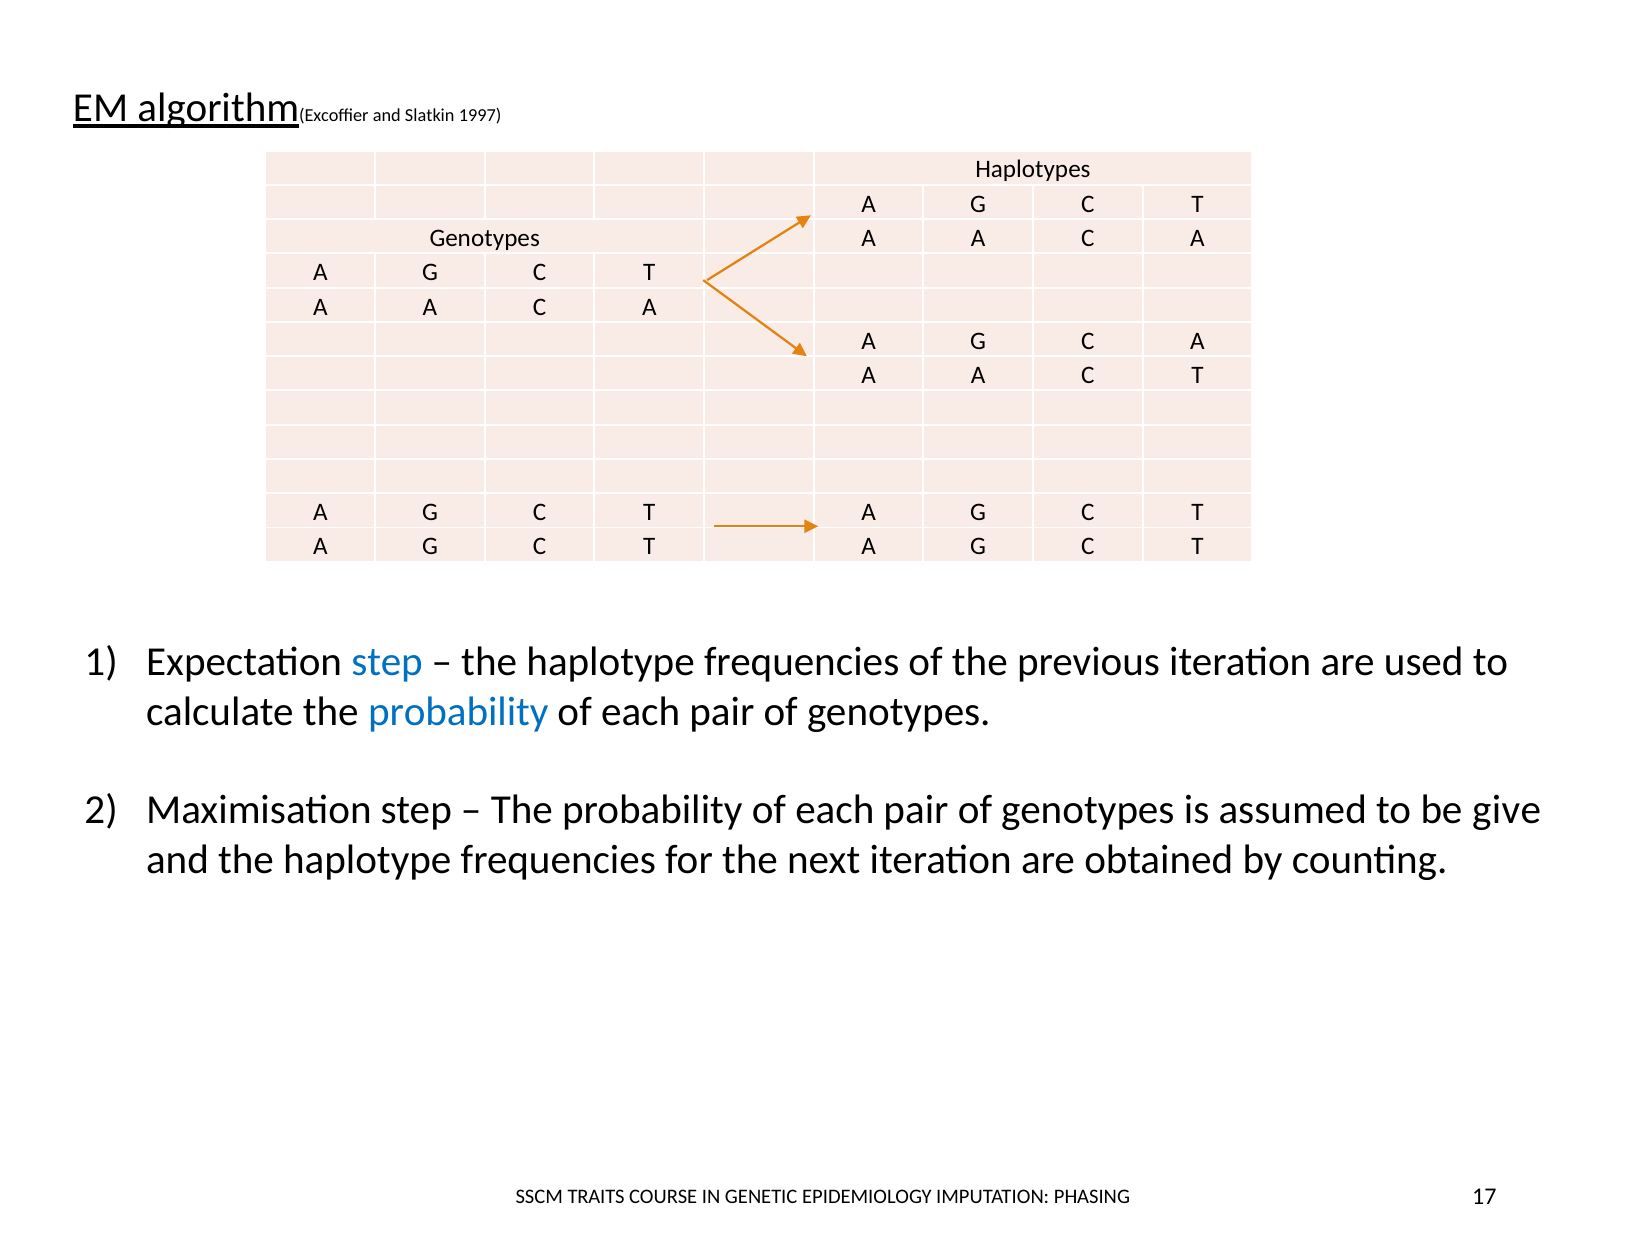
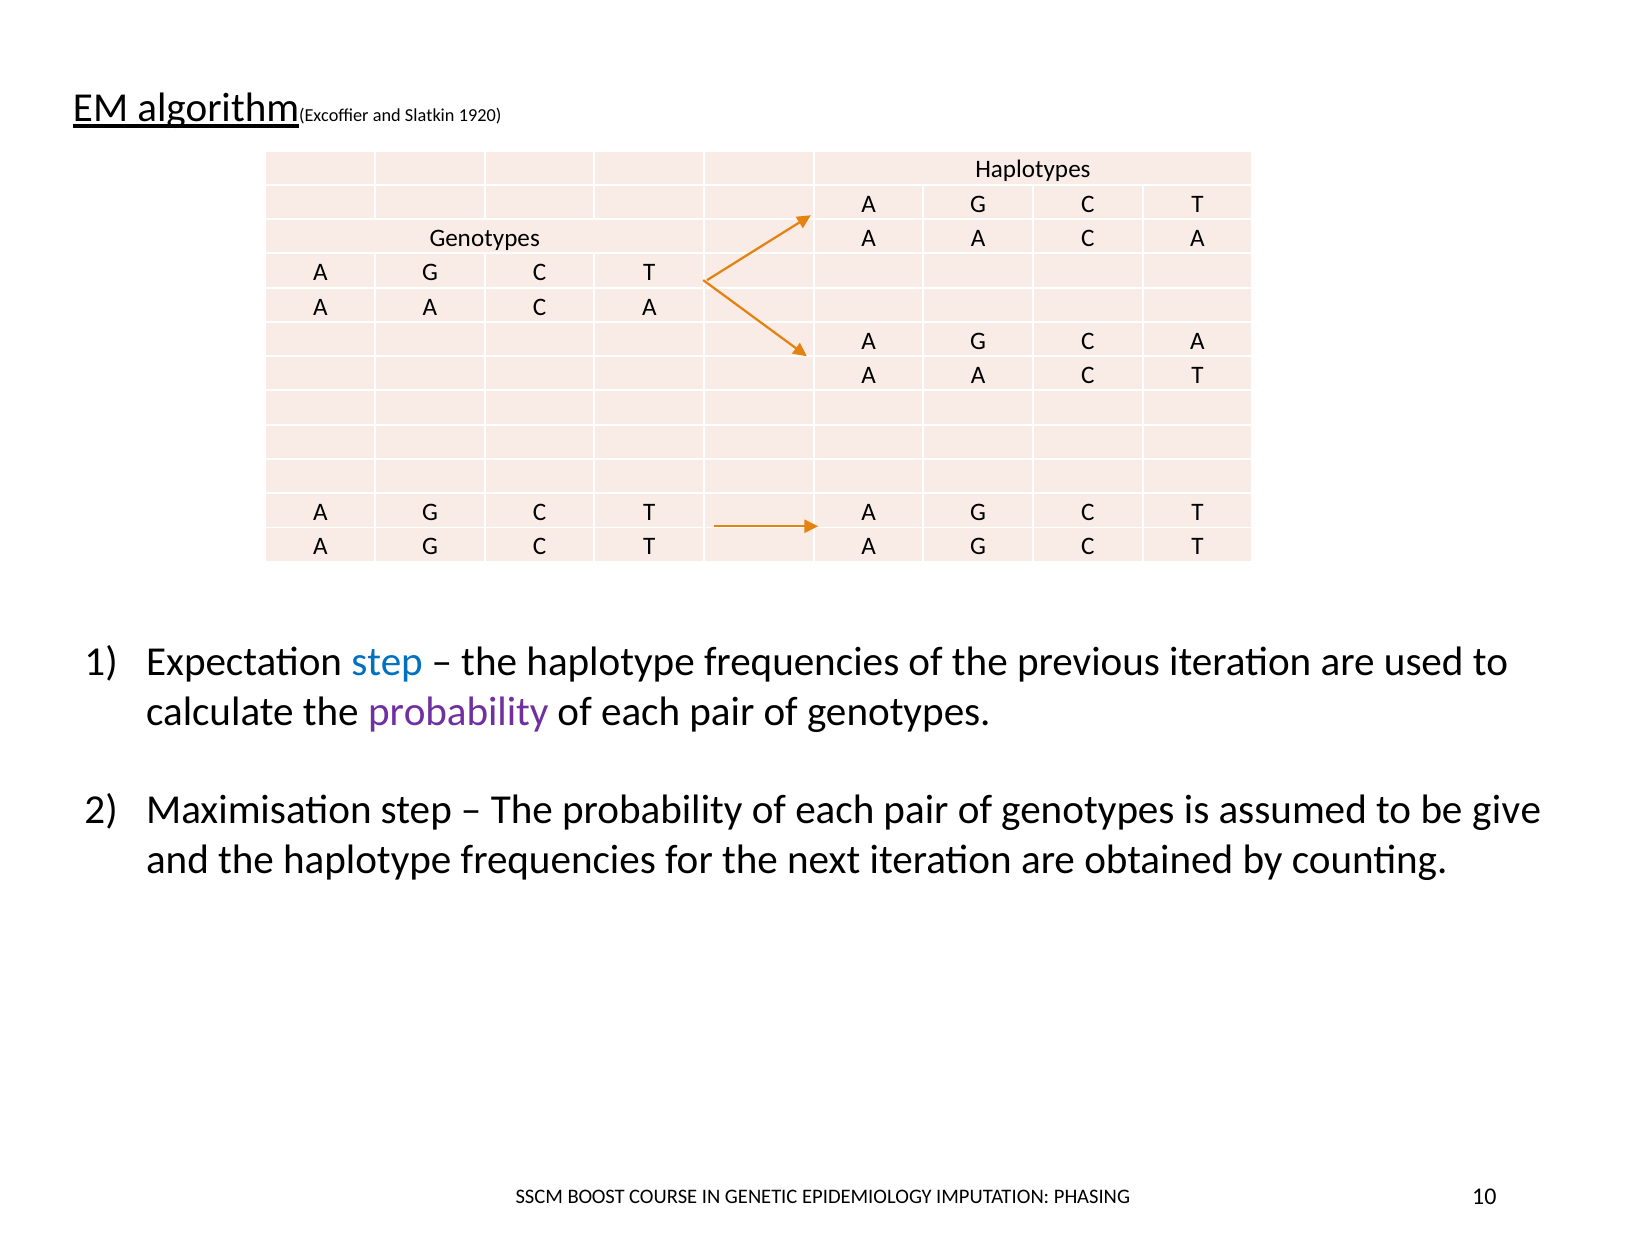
1997: 1997 -> 1920
probability at (458, 711) colour: blue -> purple
TRAITS: TRAITS -> BOOST
17: 17 -> 10
